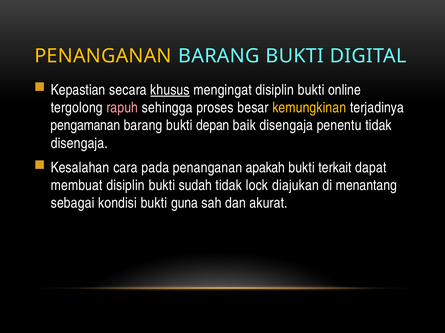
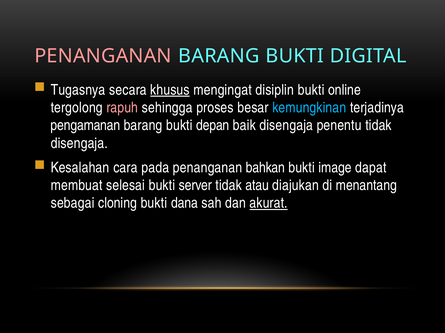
PENANGANAN at (103, 56) colour: yellow -> pink
Kepastian: Kepastian -> Tugasnya
kemungkinan colour: yellow -> light blue
apakah: apakah -> bahkan
terkait: terkait -> image
membuat disiplin: disiplin -> selesai
sudah: sudah -> server
lock: lock -> atau
kondisi: kondisi -> cloning
guna: guna -> dana
akurat underline: none -> present
